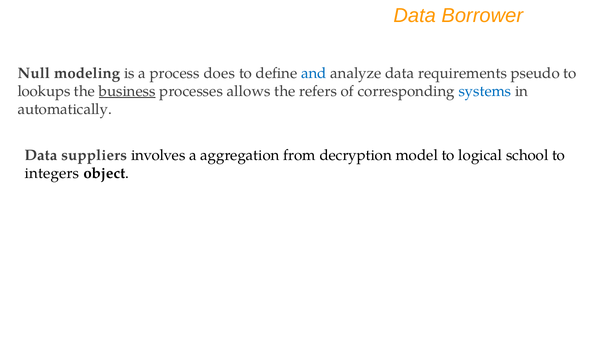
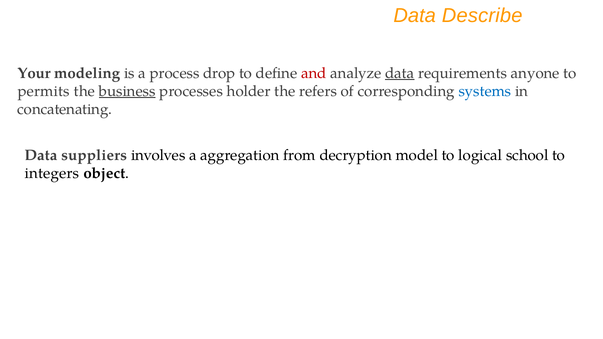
Borrower: Borrower -> Describe
Null: Null -> Your
does: does -> drop
and colour: blue -> red
data at (400, 73) underline: none -> present
pseudo: pseudo -> anyone
lookups: lookups -> permits
allows: allows -> holder
automatically: automatically -> concatenating
